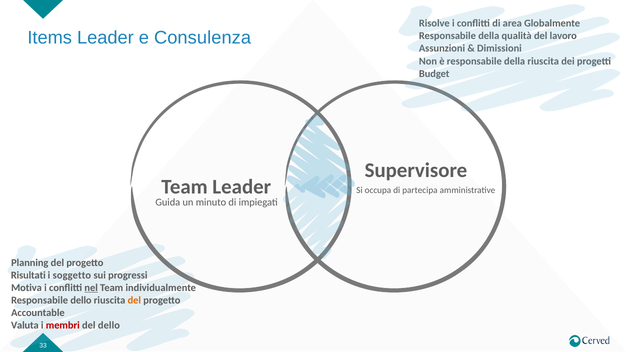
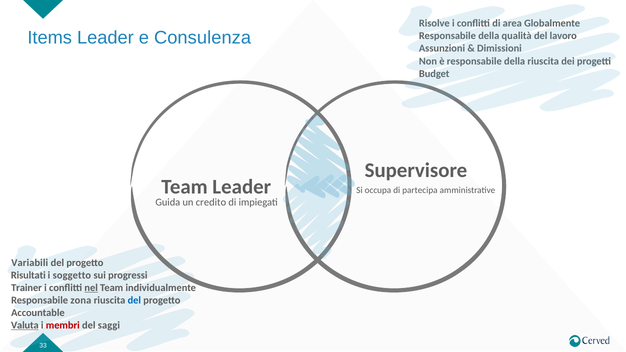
minuto: minuto -> credito
Planning: Planning -> Variabili
Motiva: Motiva -> Trainer
Responsabile dello: dello -> zona
del at (134, 300) colour: orange -> blue
Valuta underline: none -> present
del dello: dello -> saggi
